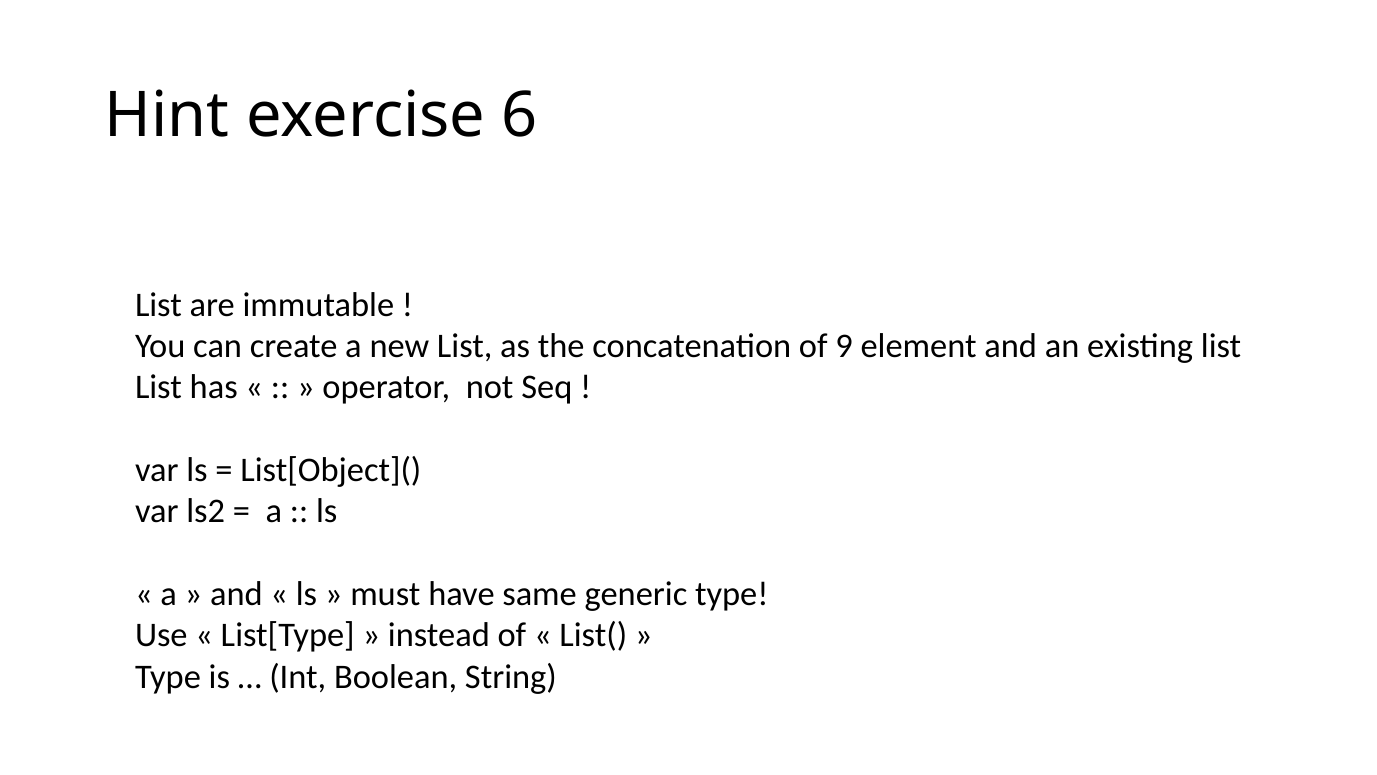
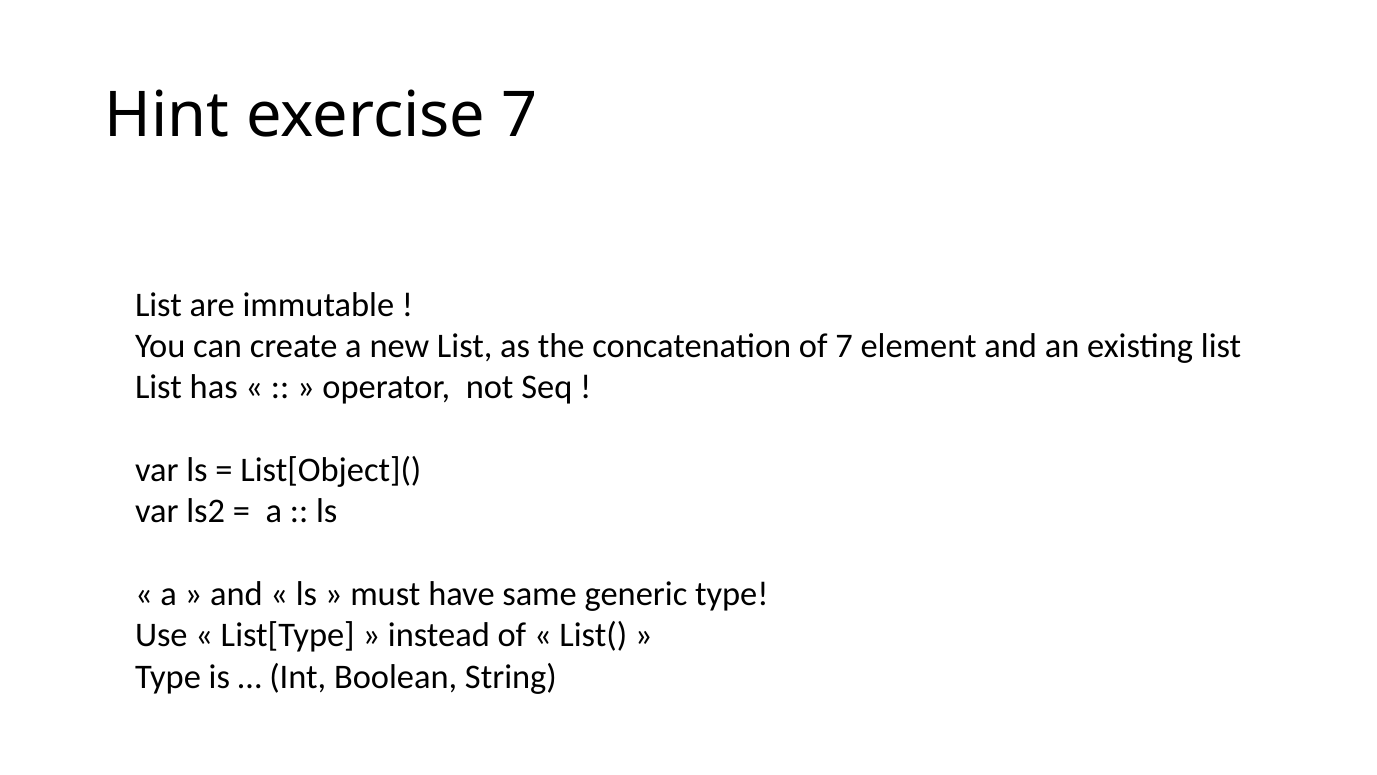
exercise 6: 6 -> 7
of 9: 9 -> 7
